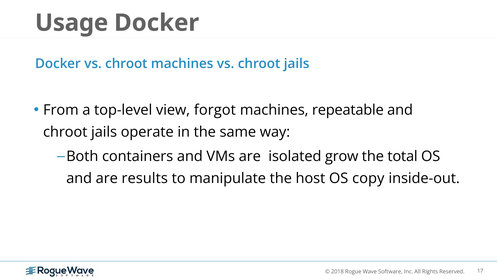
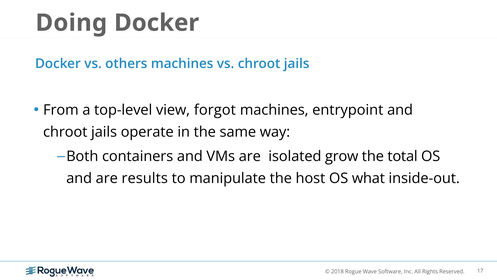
Usage: Usage -> Doing
Docker vs chroot: chroot -> others
repeatable: repeatable -> entrypoint
copy: copy -> what
